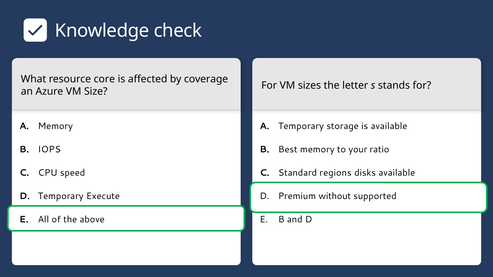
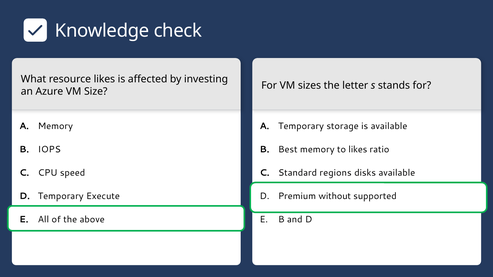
resource core: core -> likes
coverage: coverage -> investing
to your: your -> likes
